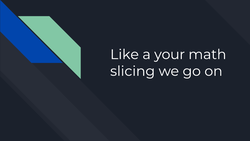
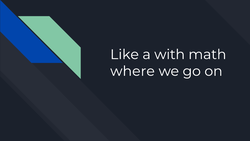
your: your -> with
slicing: slicing -> where
